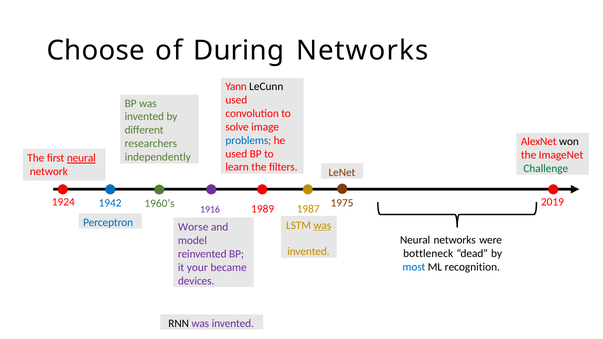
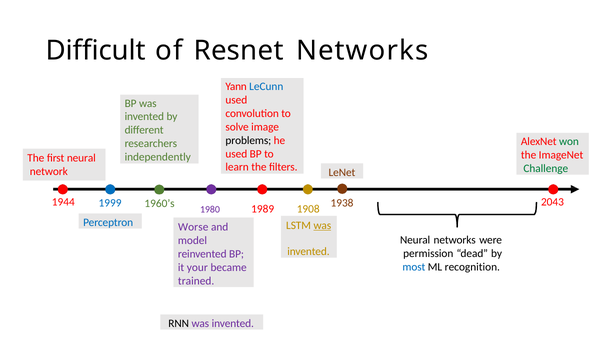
Choose: Choose -> Difficult
During: During -> Resnet
LeCunn colour: black -> blue
problems colour: blue -> black
won colour: black -> green
neural at (81, 158) underline: present -> none
1924: 1924 -> 1944
2019: 2019 -> 2043
1975: 1975 -> 1938
1942: 1942 -> 1999
1916: 1916 -> 1980
1987: 1987 -> 1908
bottleneck: bottleneck -> permission
devices: devices -> trained
